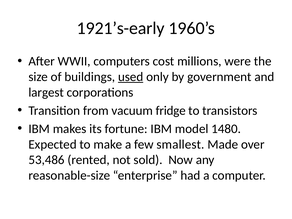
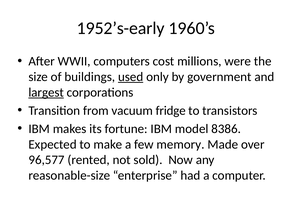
1921’s-early: 1921’s-early -> 1952’s-early
largest underline: none -> present
1480: 1480 -> 8386
smallest: smallest -> memory
53,486: 53,486 -> 96,577
